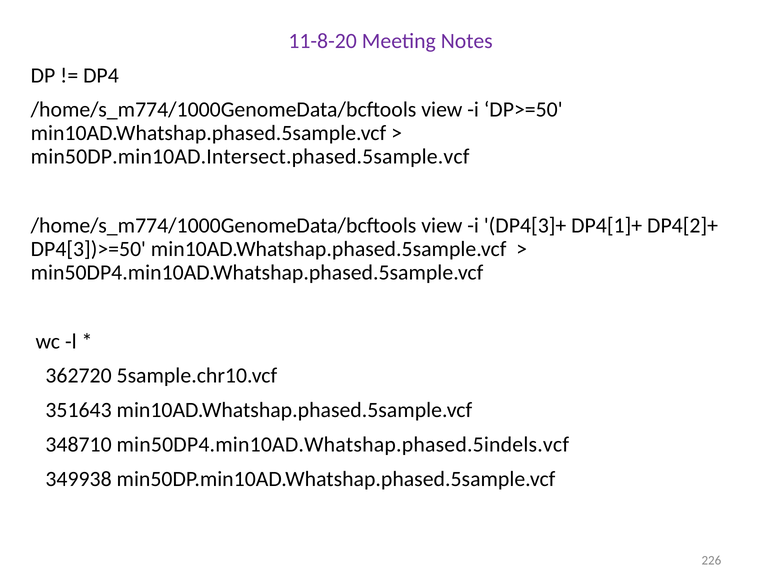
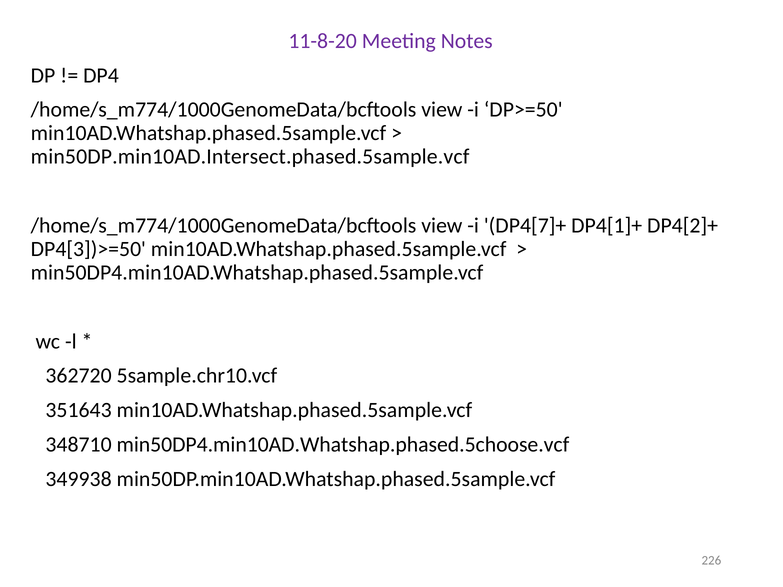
DP4[3]+: DP4[3]+ -> DP4[7]+
min50DP4.min10AD.Whatshap.phased.5indels.vcf: min50DP4.min10AD.Whatshap.phased.5indels.vcf -> min50DP4.min10AD.Whatshap.phased.5choose.vcf
